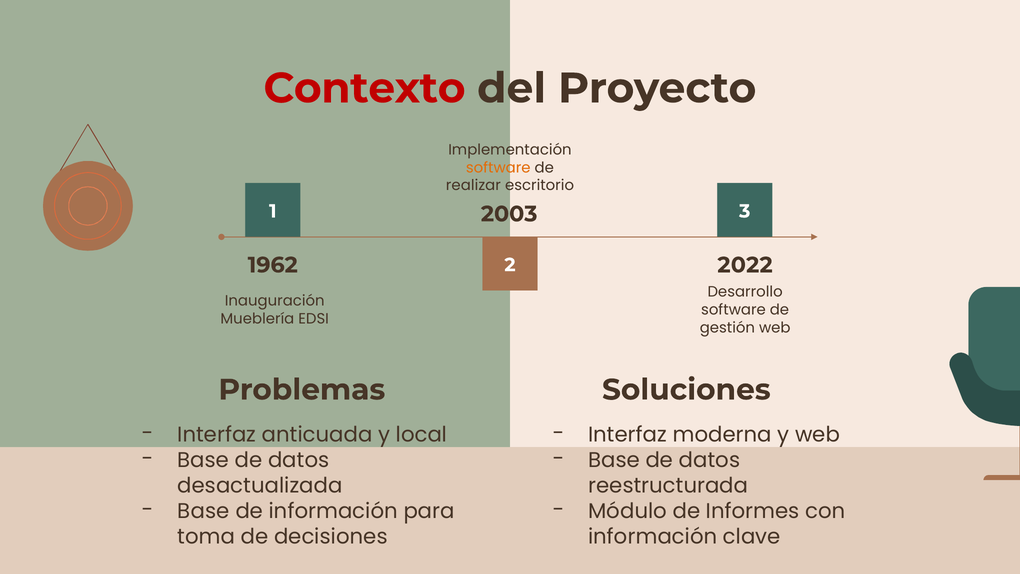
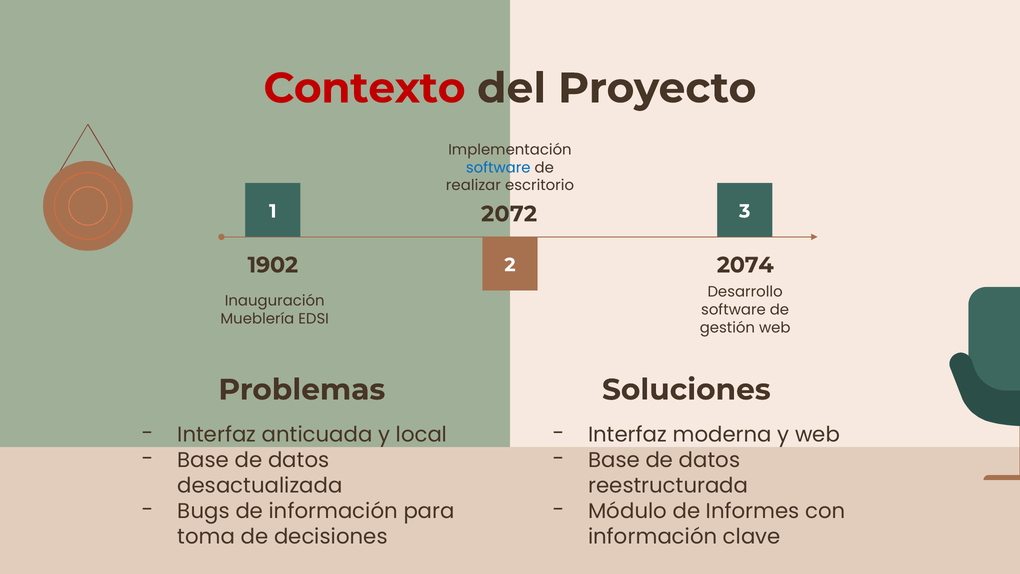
software at (498, 168) colour: orange -> blue
2003: 2003 -> 2072
1962: 1962 -> 1902
2022: 2022 -> 2074
Base at (204, 511): Base -> Bugs
